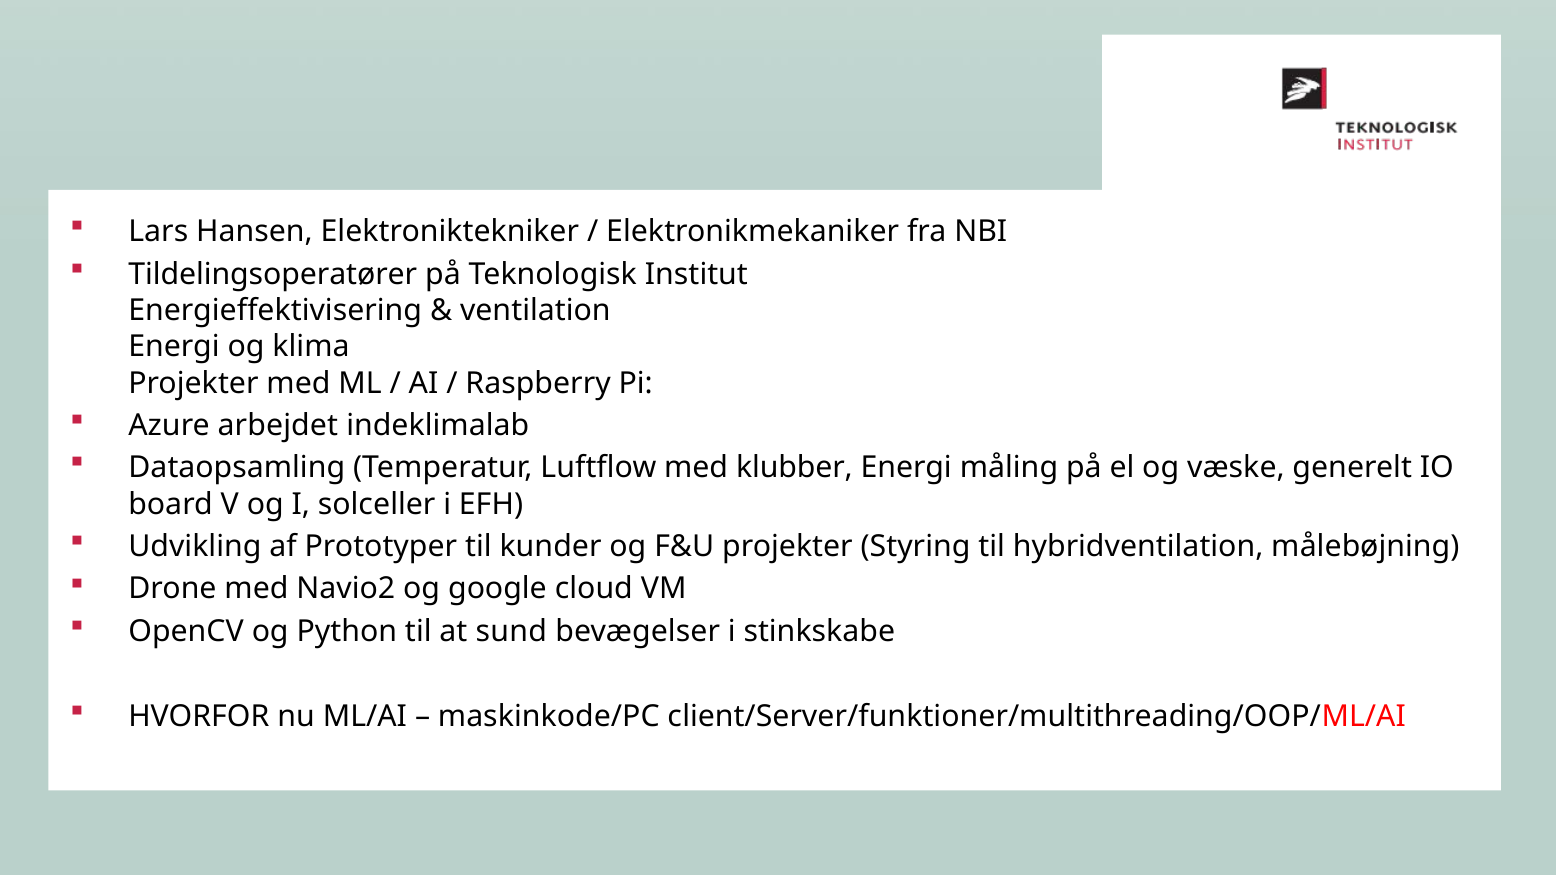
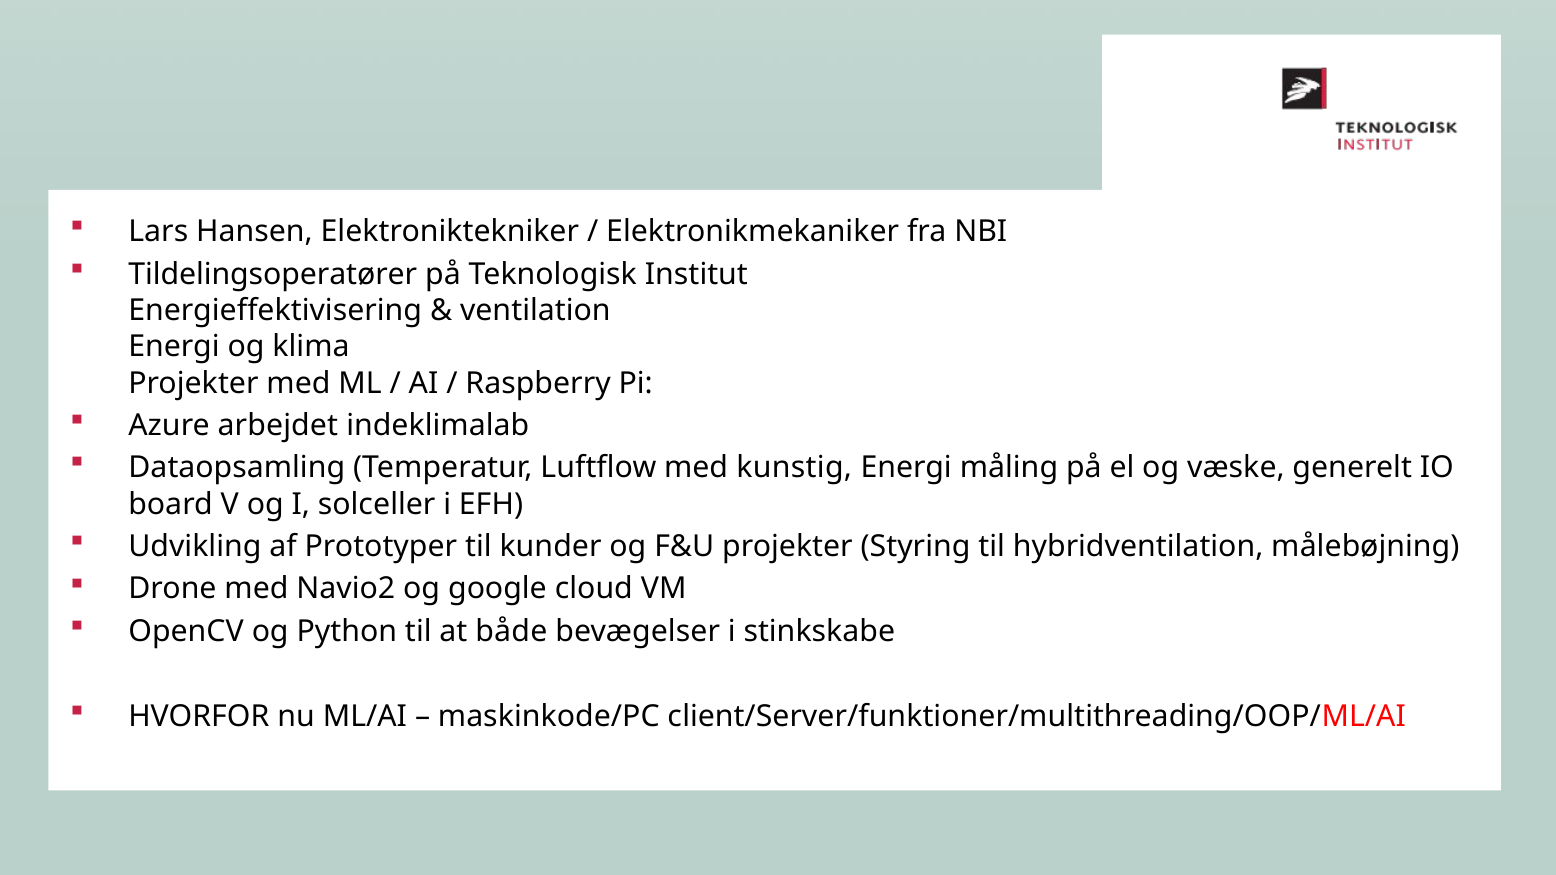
klubber: klubber -> kunstig
sund: sund -> både
